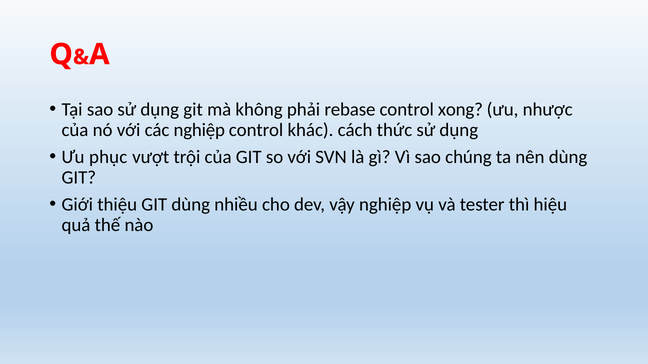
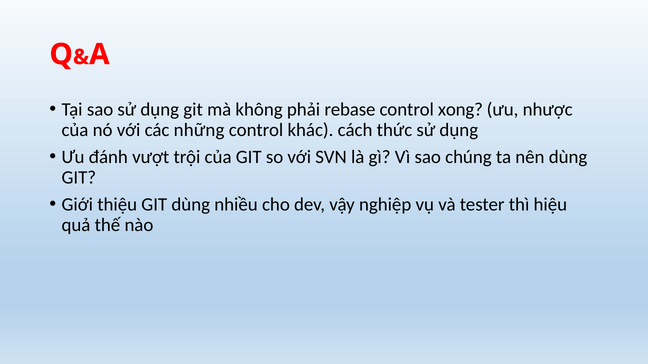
các nghiệp: nghiệp -> những
phục: phục -> đánh
